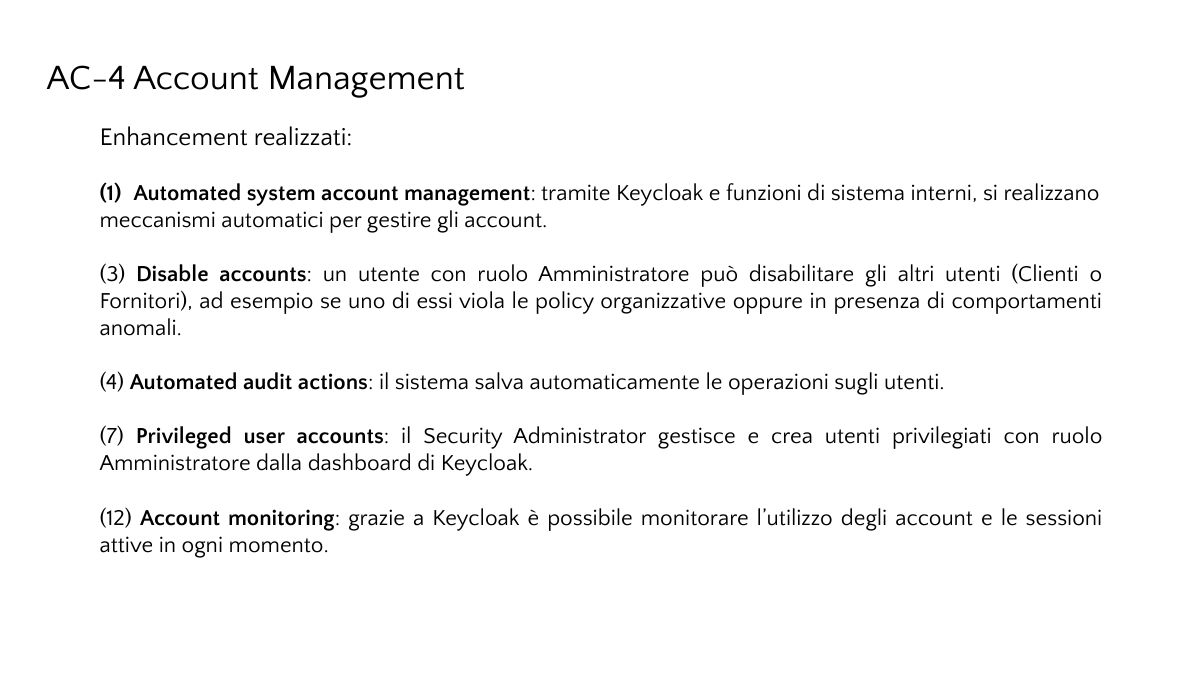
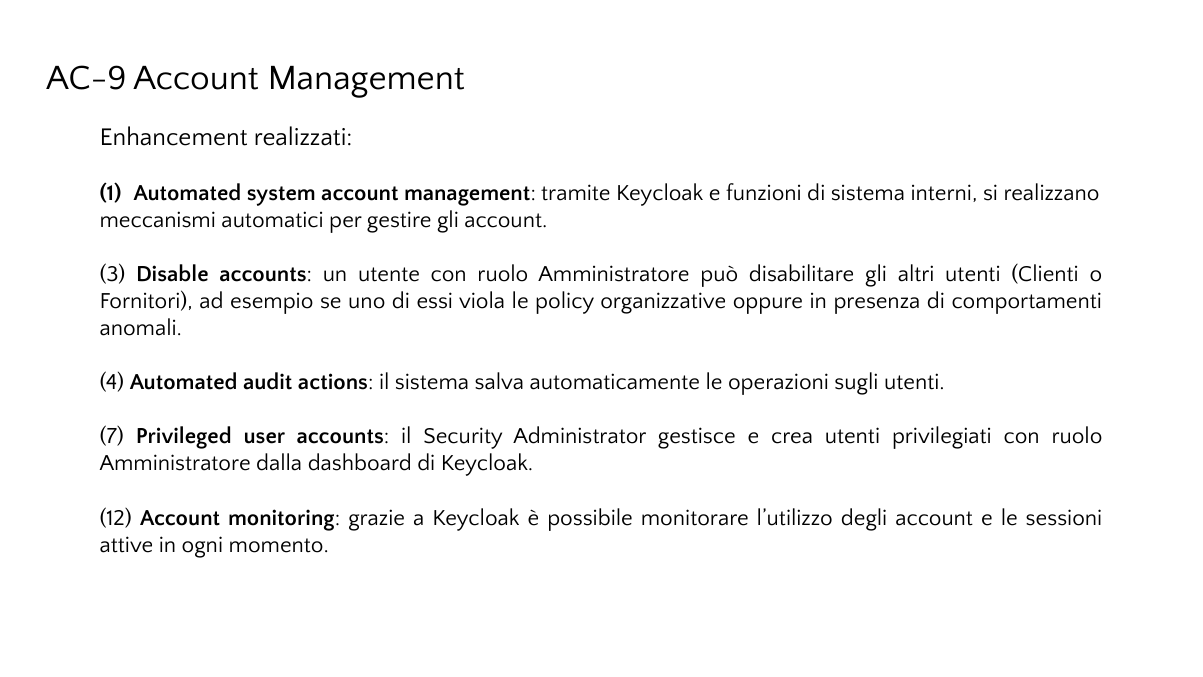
AC-4: AC-4 -> AC-9
